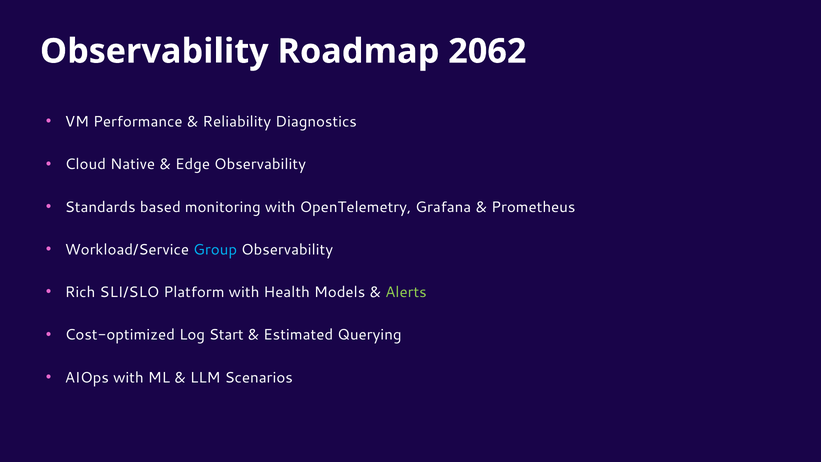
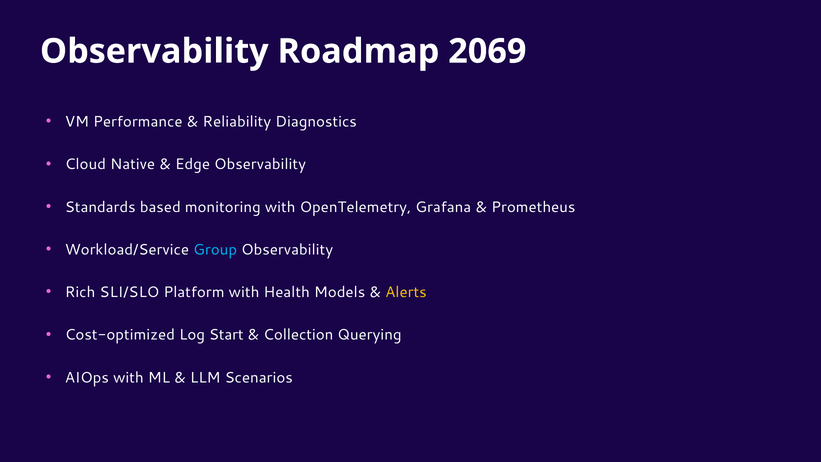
2062: 2062 -> 2069
Alerts colour: light green -> yellow
Estimated: Estimated -> Collection
